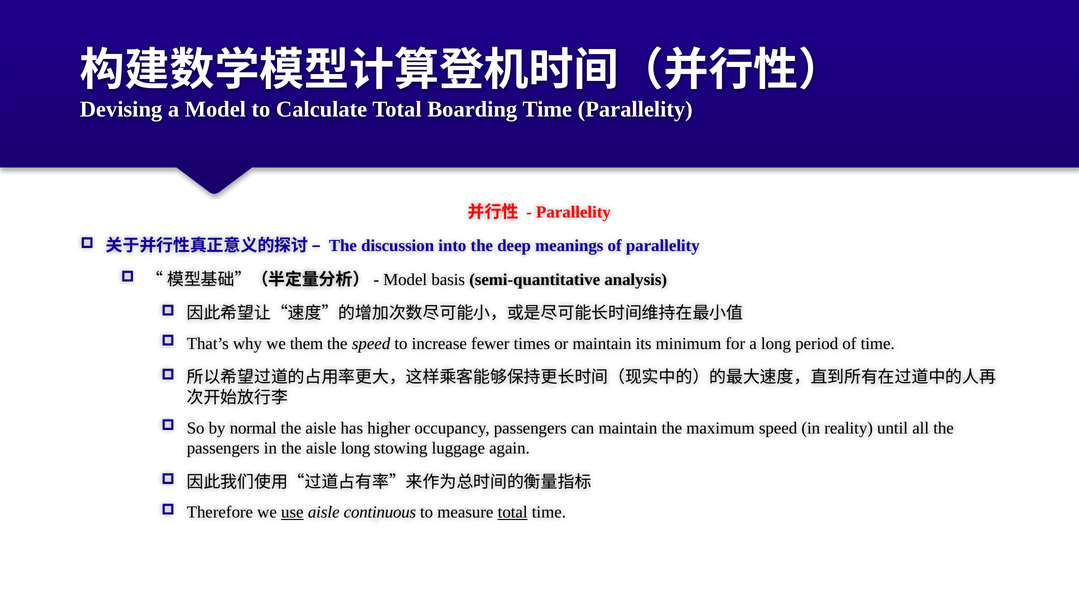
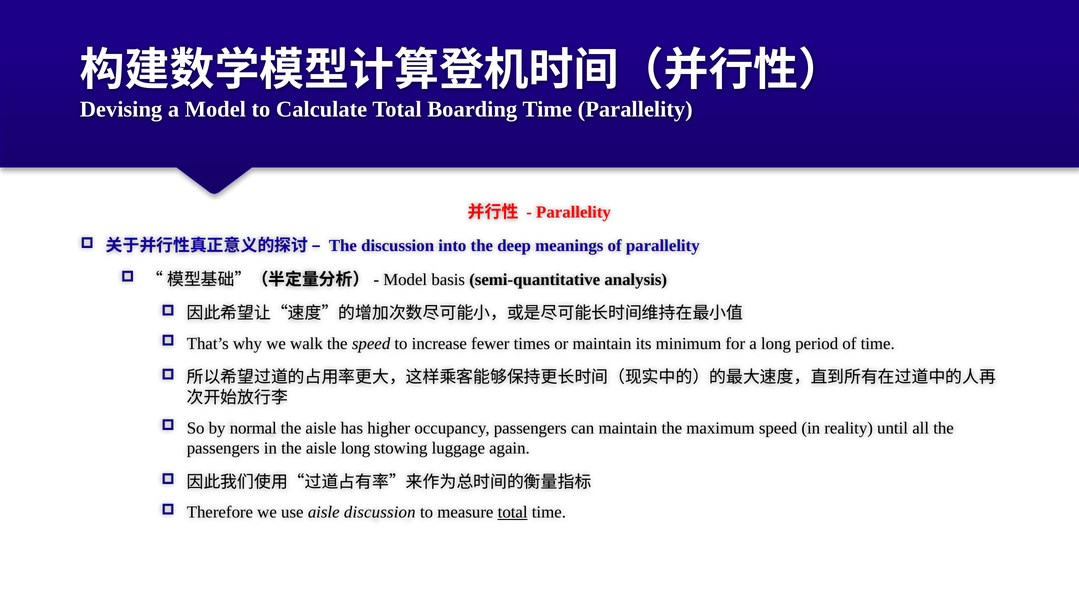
them: them -> walk
use underline: present -> none
aisle continuous: continuous -> discussion
